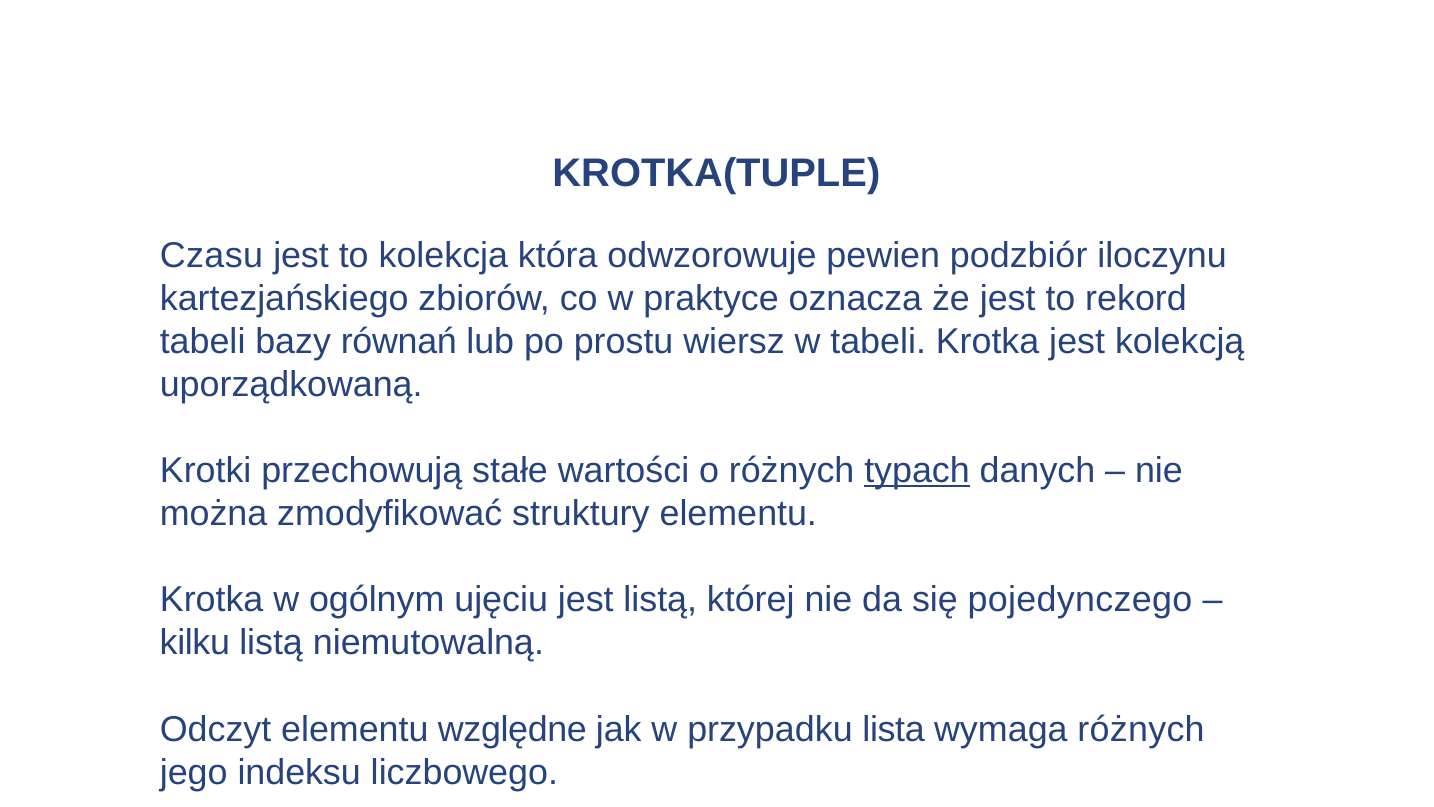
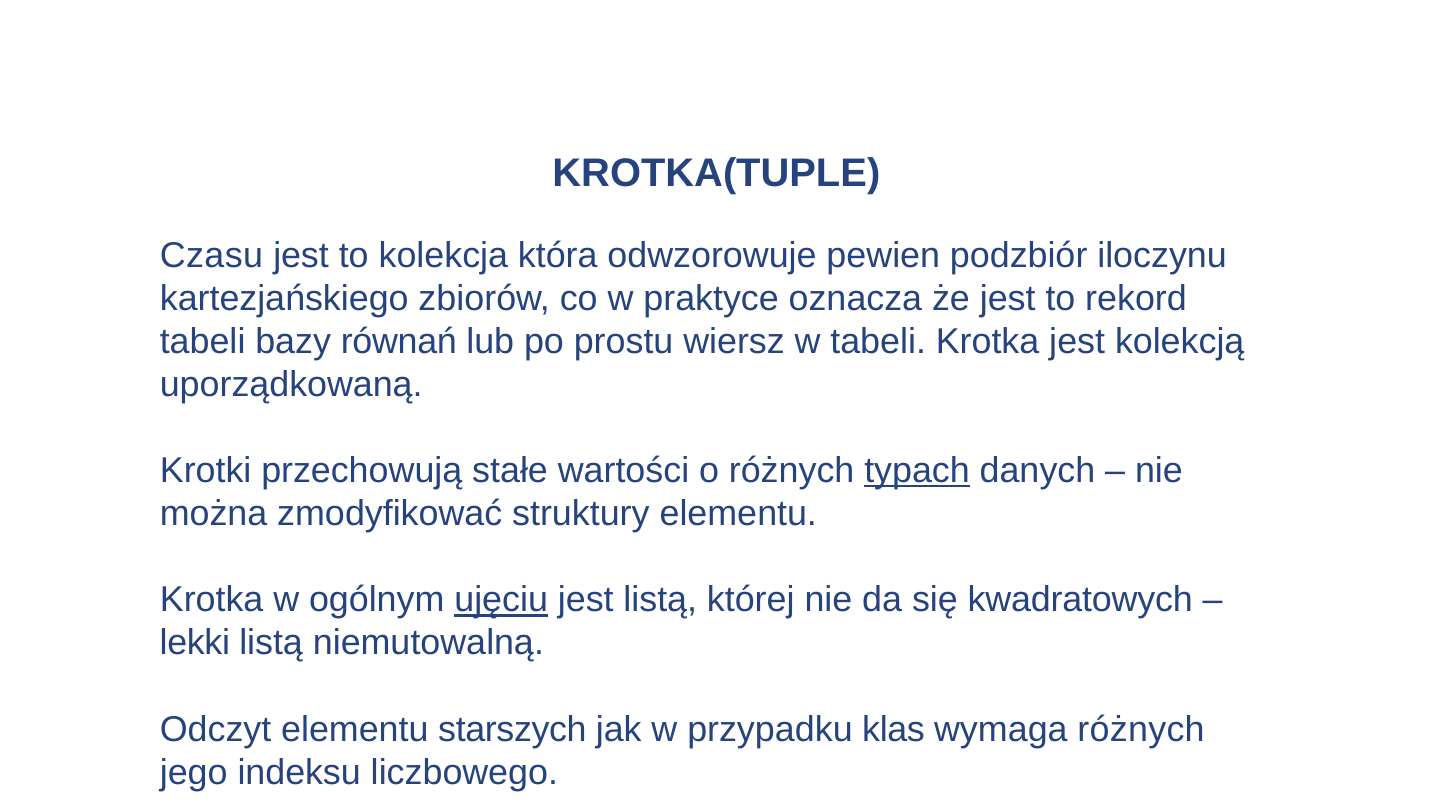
ujęciu underline: none -> present
pojedynczego: pojedynczego -> kwadratowych
kilku: kilku -> lekki
względne: względne -> starszych
lista: lista -> klas
